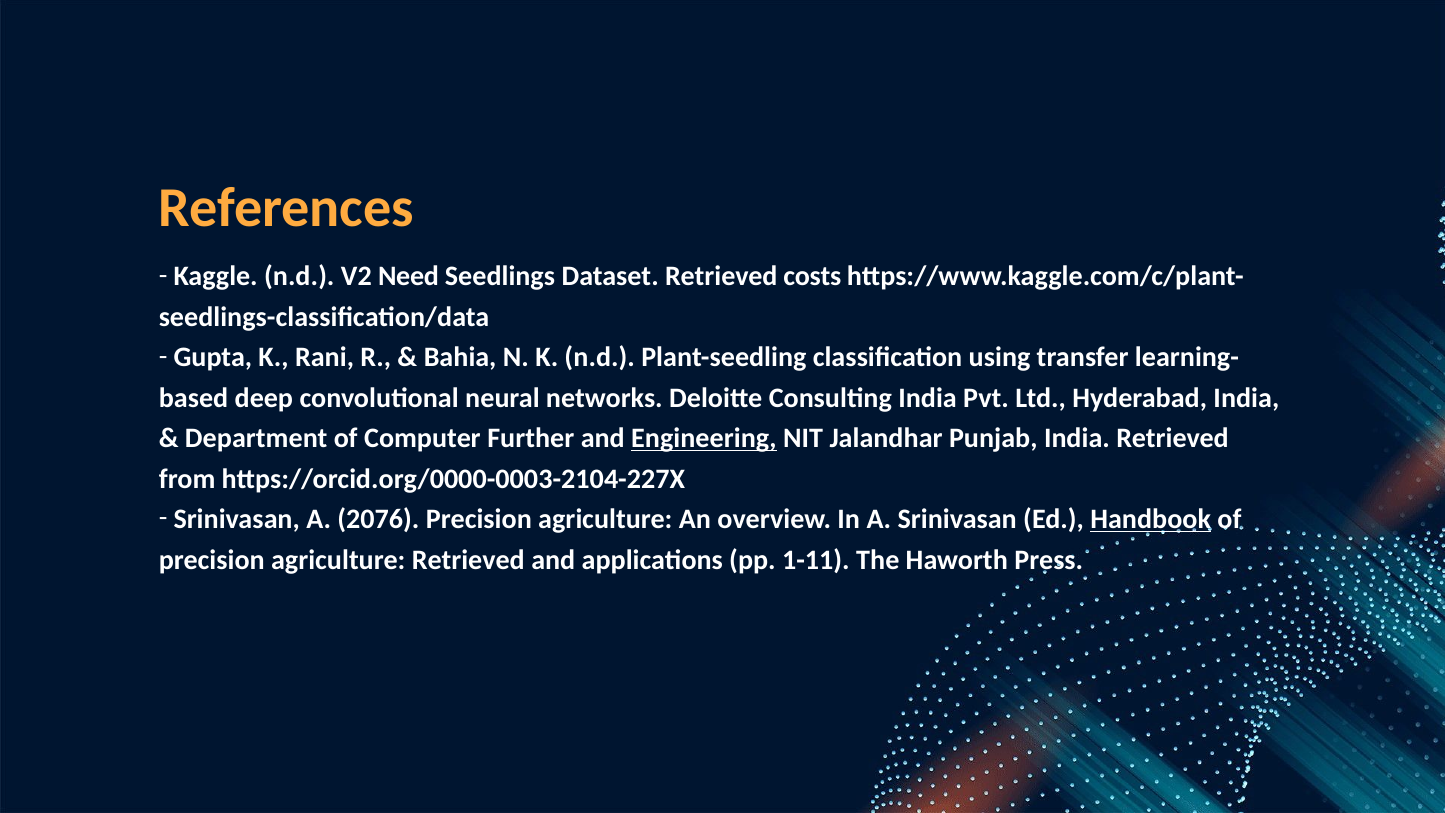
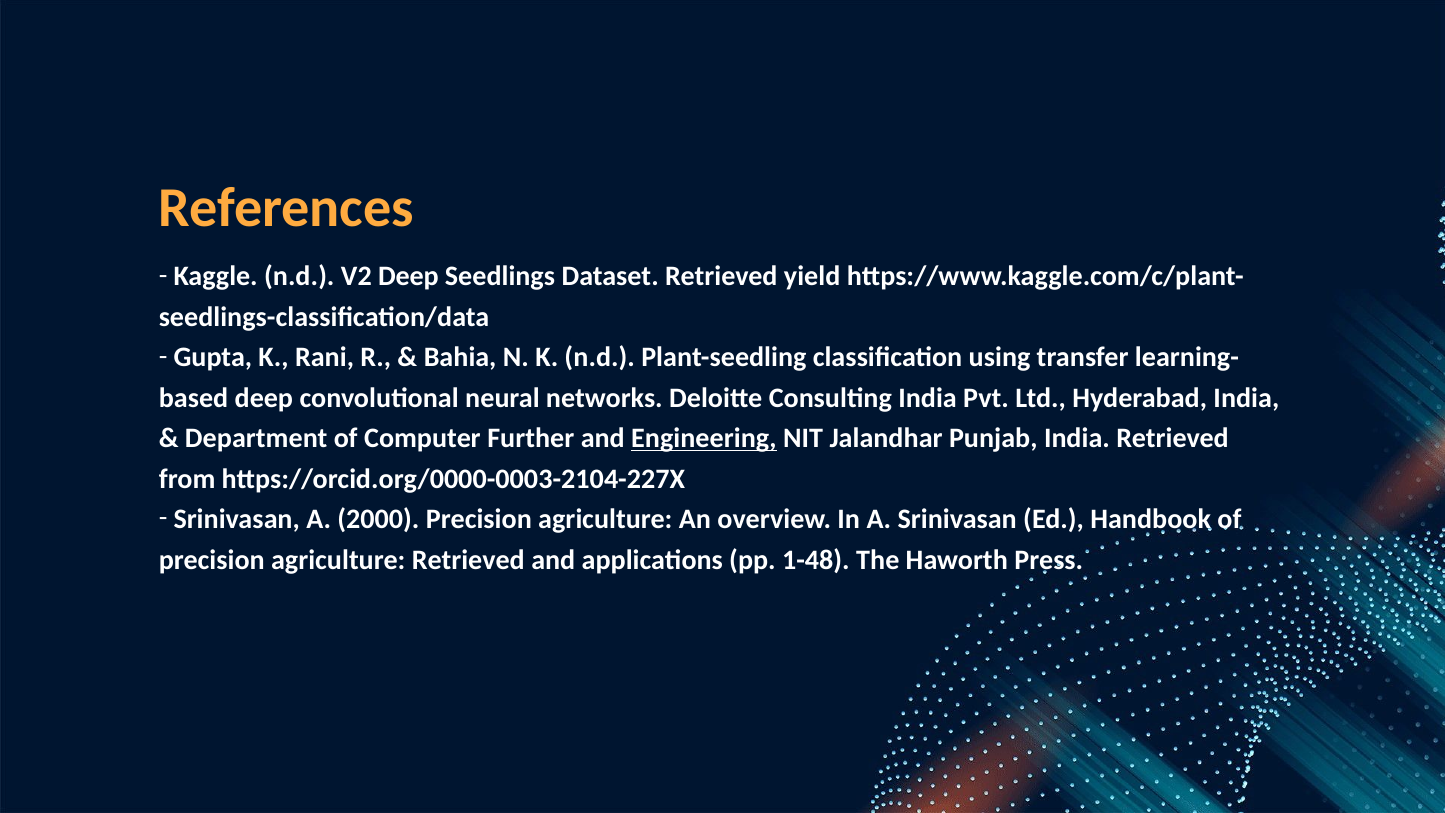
V2 Need: Need -> Deep
costs: costs -> yield
2076: 2076 -> 2000
Handbook underline: present -> none
1-11: 1-11 -> 1-48
